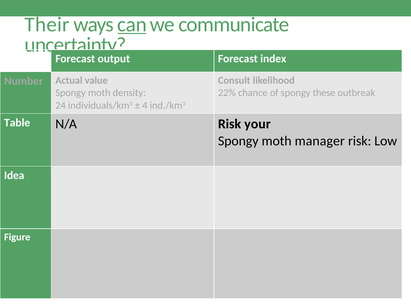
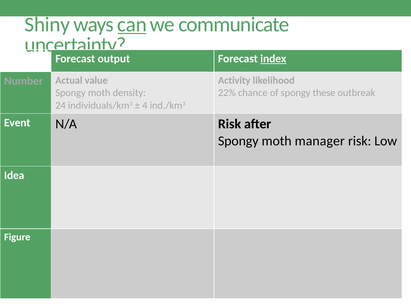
Their: Their -> Shiny
index underline: none -> present
Consult: Consult -> Activity
Table: Table -> Event
your: your -> after
